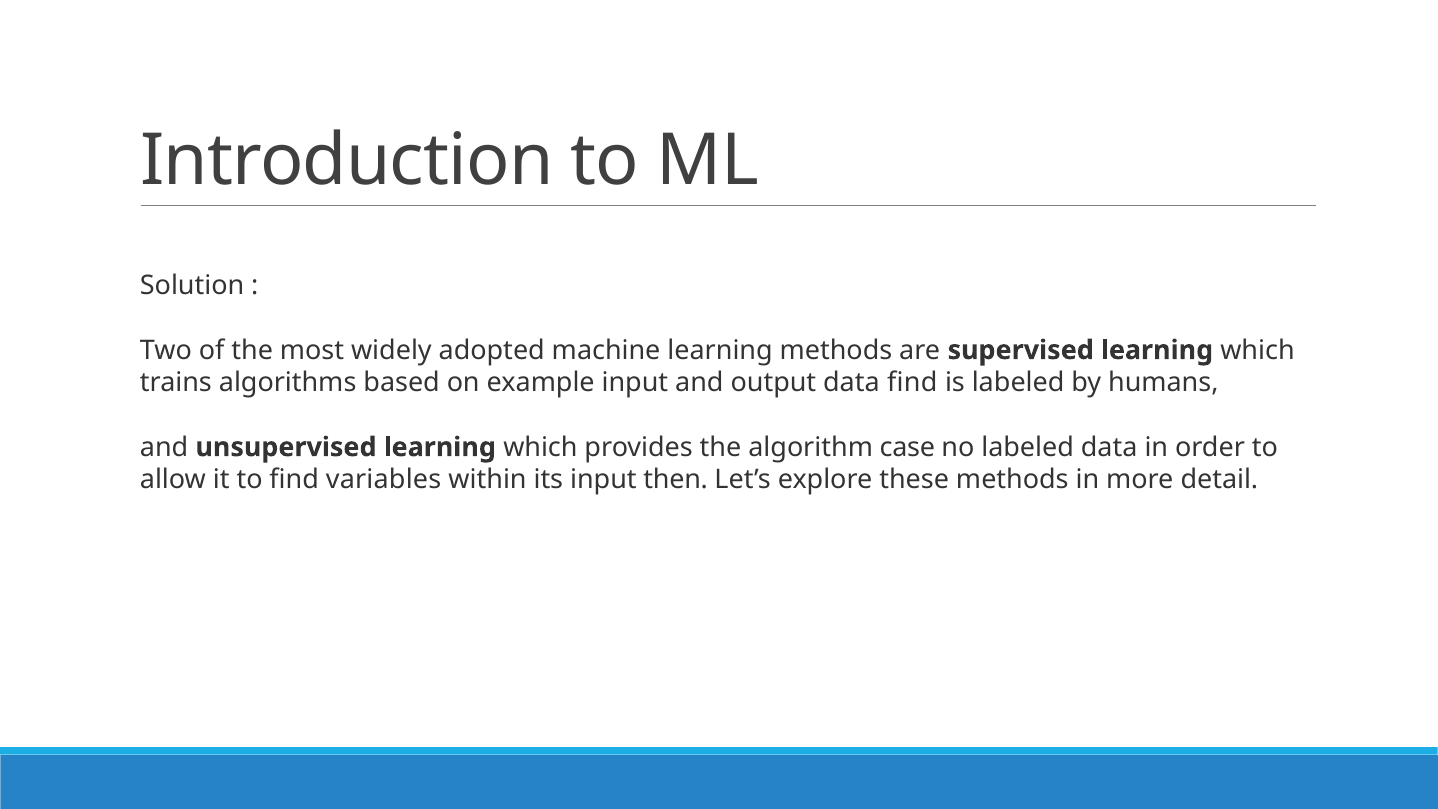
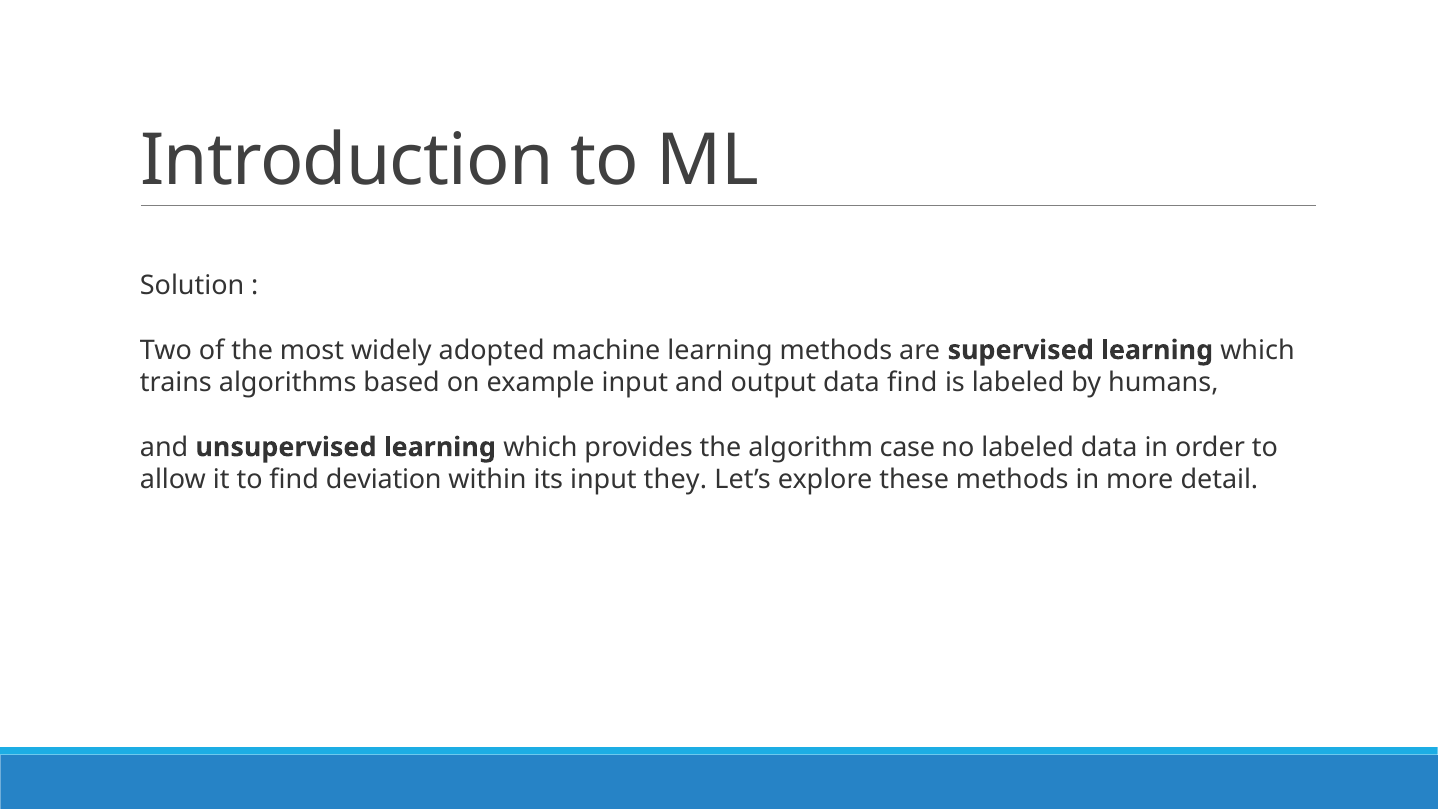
variables: variables -> deviation
then: then -> they
